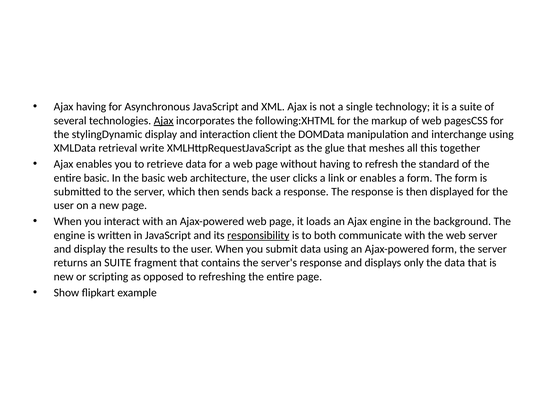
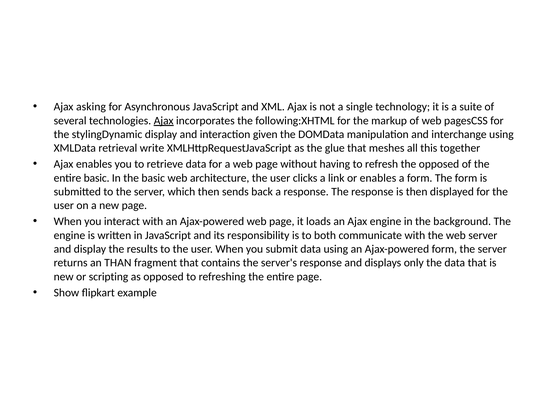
Ajax having: having -> asking
client: client -> given
the standard: standard -> opposed
responsibility underline: present -> none
an SUITE: SUITE -> THAN
